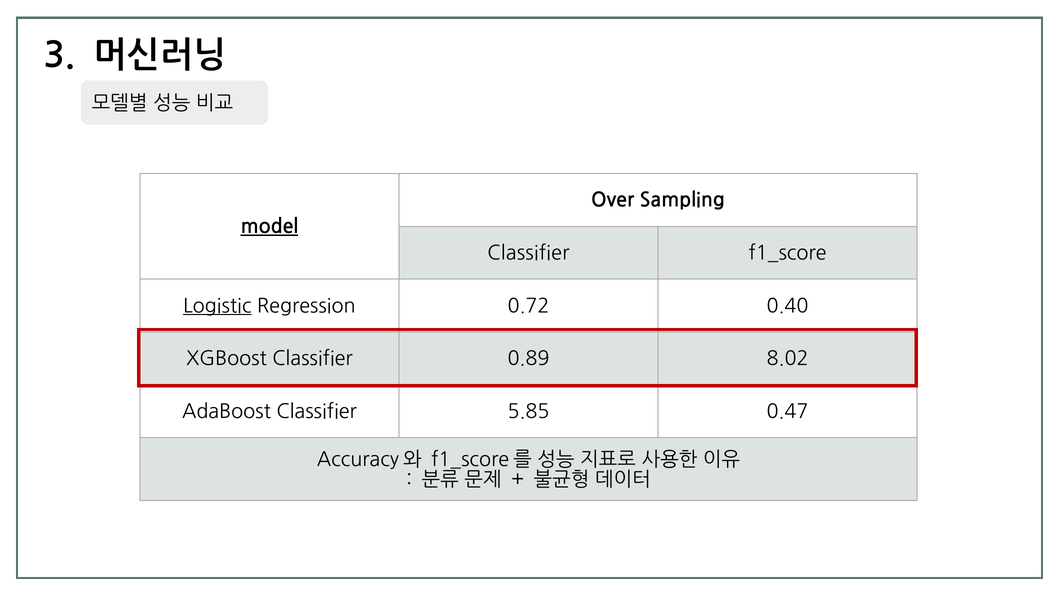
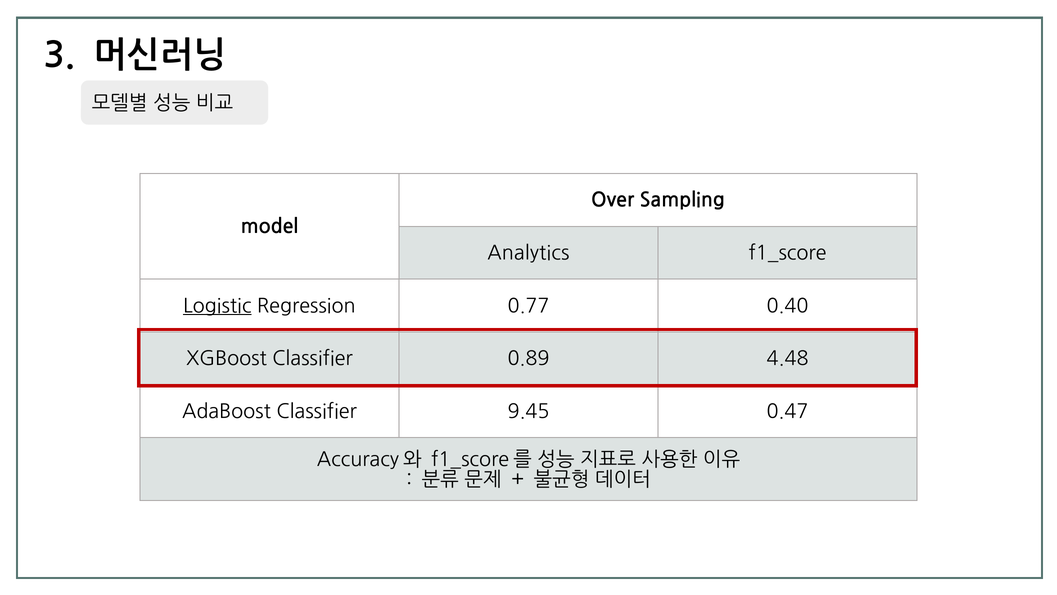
model underline: present -> none
Classifier at (528, 253): Classifier -> Analytics
0.72: 0.72 -> 0.77
8.02: 8.02 -> 4.48
5.85: 5.85 -> 9.45
